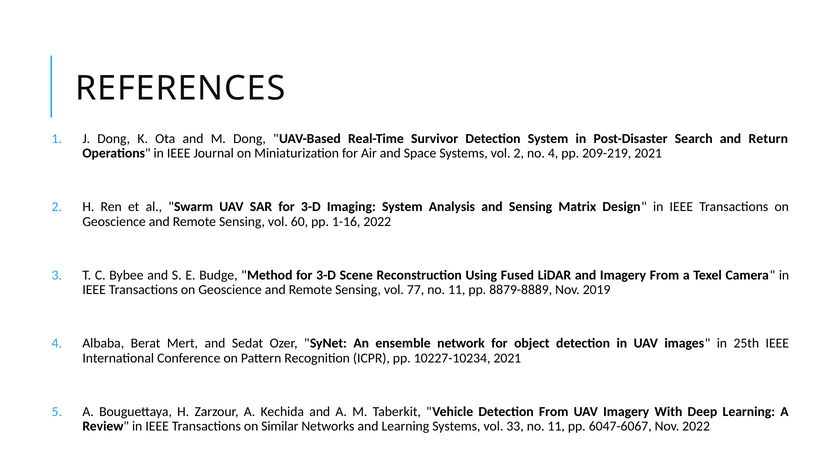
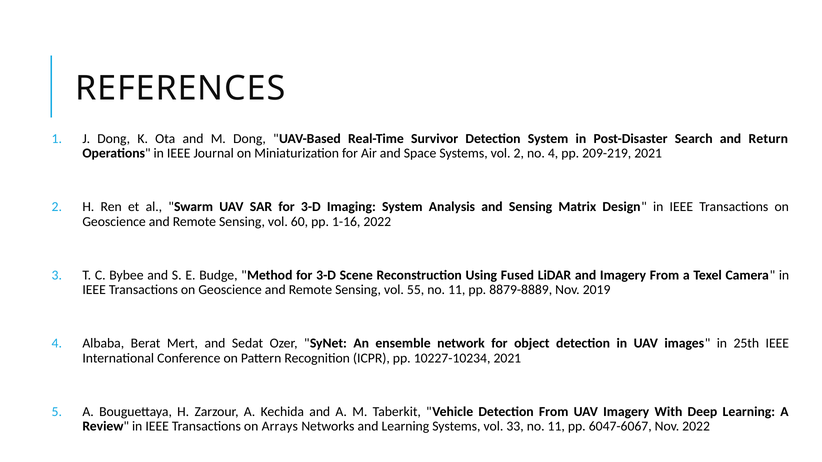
77: 77 -> 55
Similar: Similar -> Arrays
